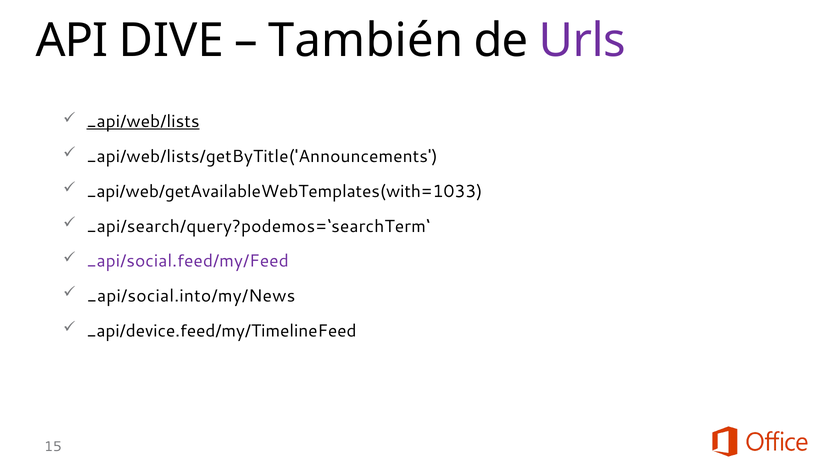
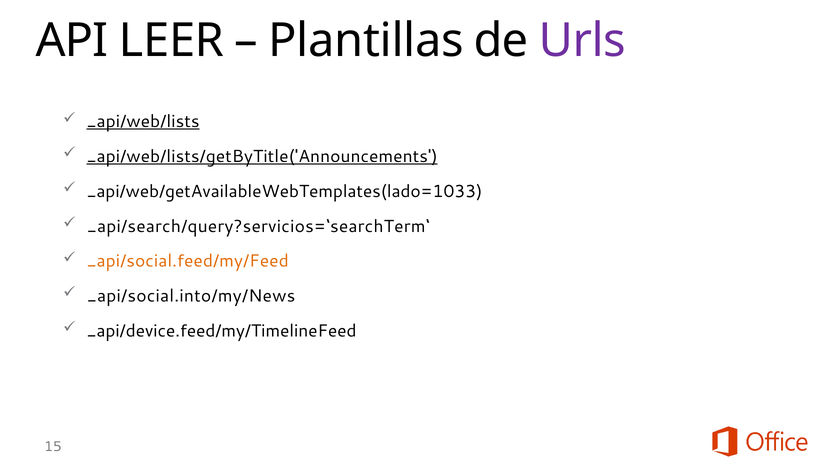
DIVE: DIVE -> LEER
También: También -> Plantillas
_api/web/lists/getByTitle('Announcements underline: none -> present
_api/web/getAvailableWebTemplates(with=1033: _api/web/getAvailableWebTemplates(with=1033 -> _api/web/getAvailableWebTemplates(lado=1033
_api/search/query?podemos=‘searchTerm‘: _api/search/query?podemos=‘searchTerm‘ -> _api/search/query?servicios=‘searchTerm‘
_api/social.feed/my/Feed colour: purple -> orange
